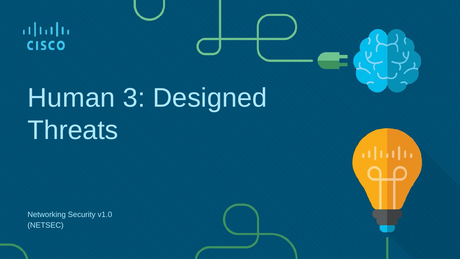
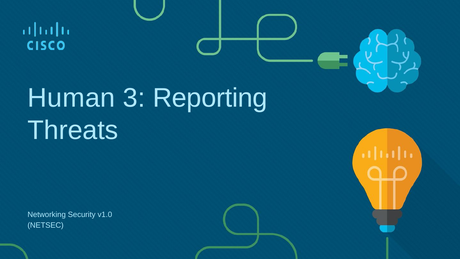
Designed: Designed -> Reporting
